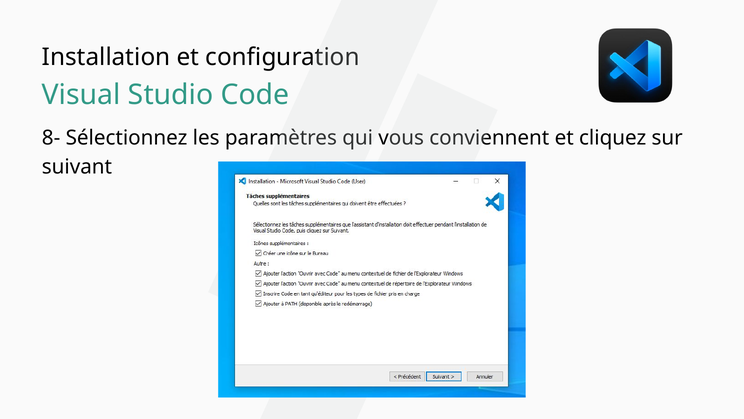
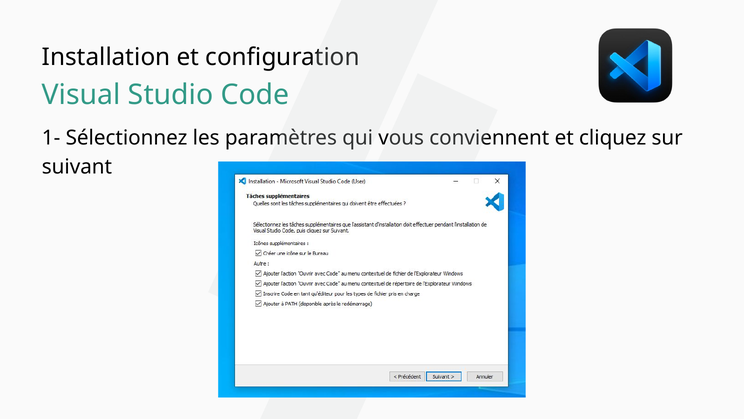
8-: 8- -> 1-
